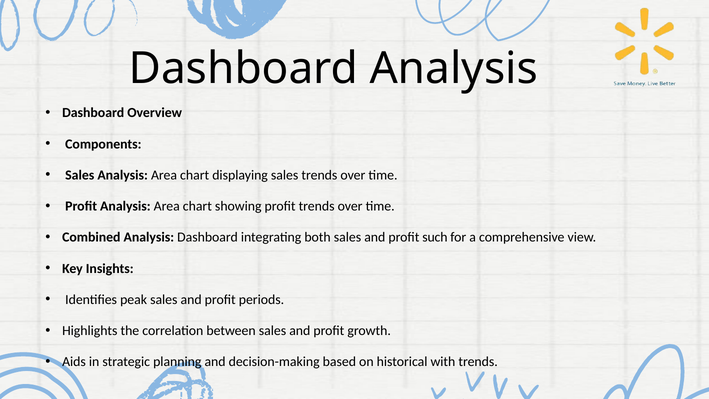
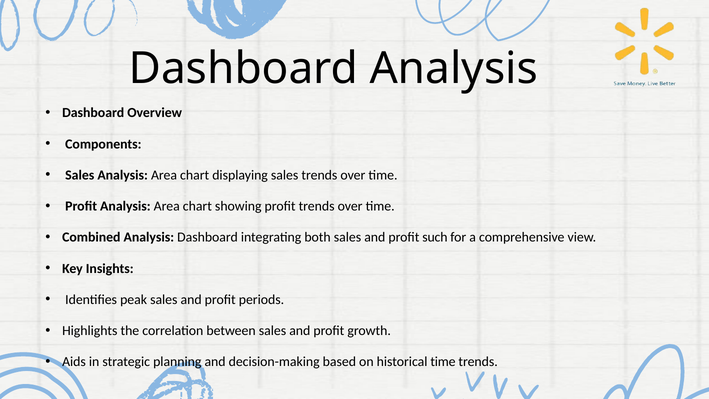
historical with: with -> time
